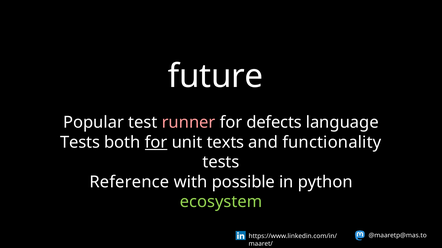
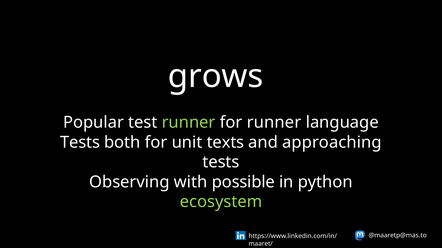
future: future -> grows
runner at (189, 123) colour: pink -> light green
for defects: defects -> runner
for at (156, 143) underline: present -> none
functionality: functionality -> approaching
Reference: Reference -> Observing
